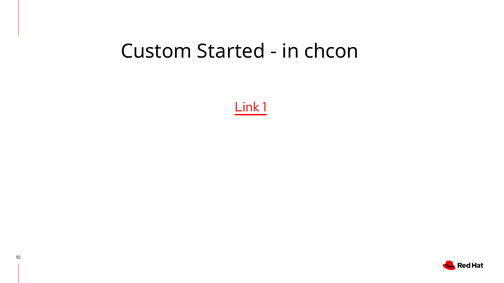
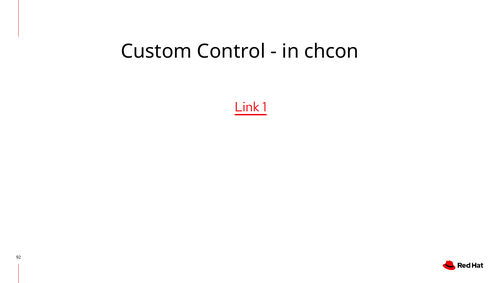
Started: Started -> Control
